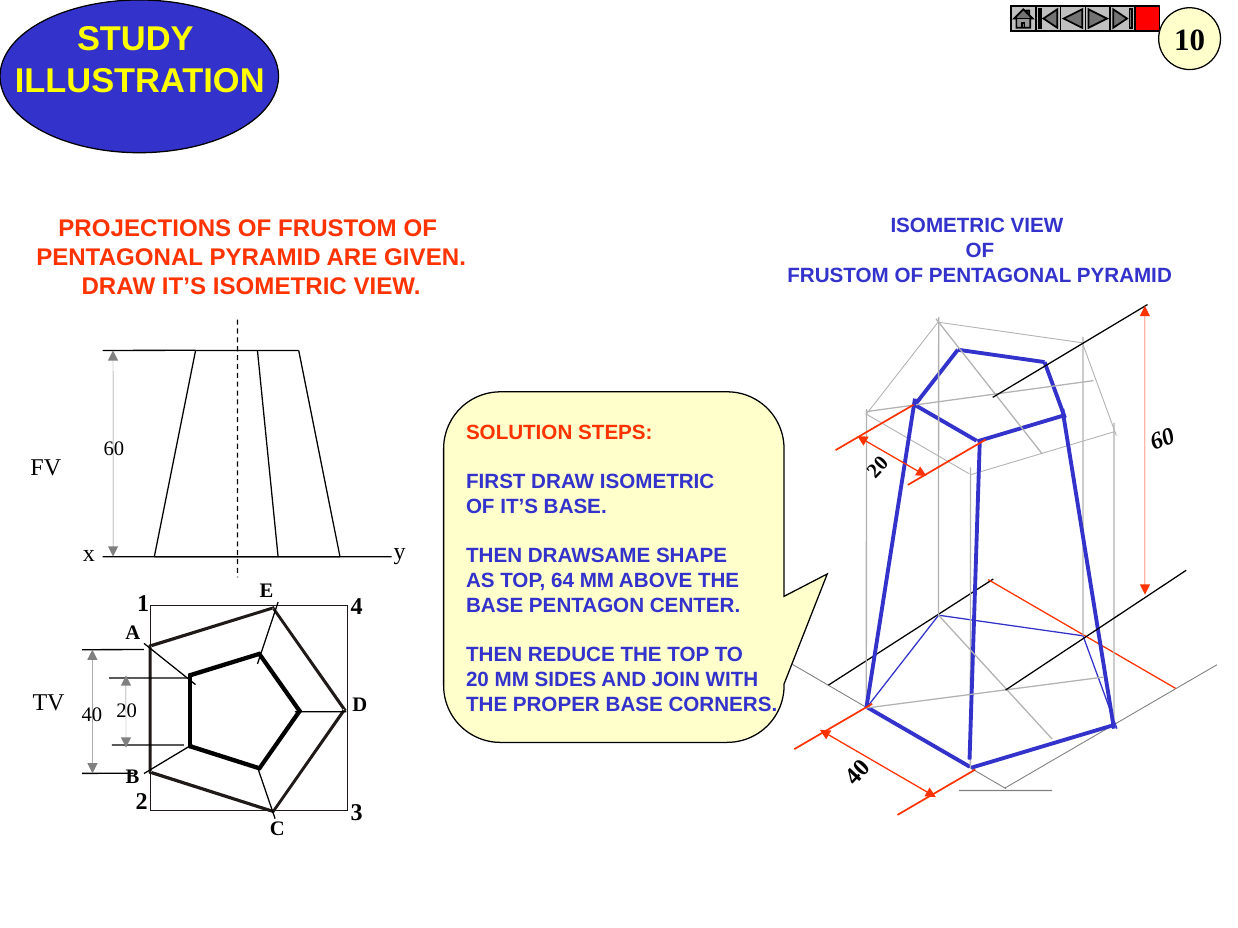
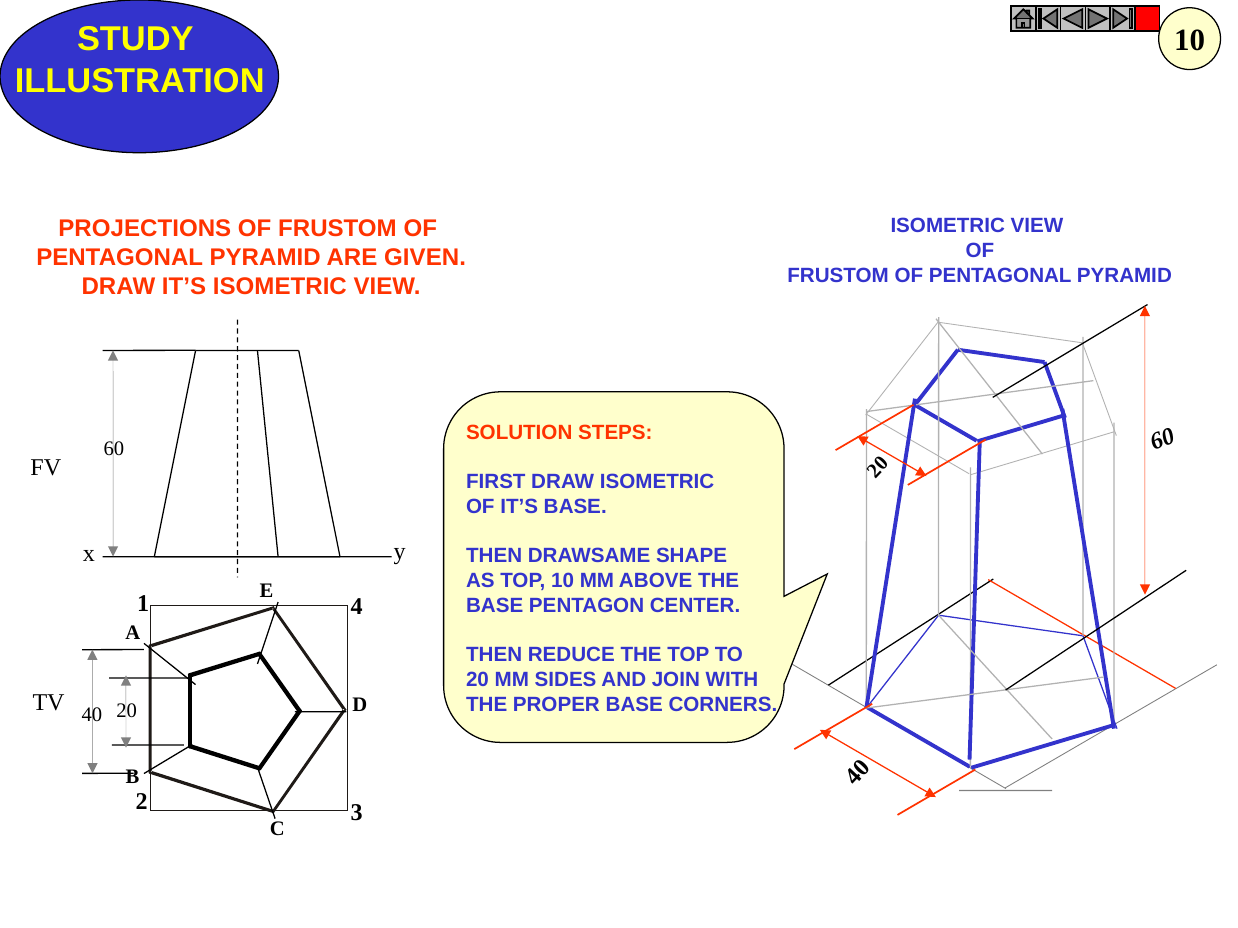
TOP 64: 64 -> 10
